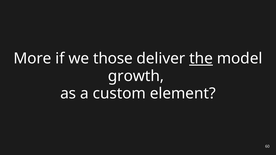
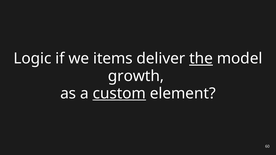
More: More -> Logic
those: those -> items
custom underline: none -> present
